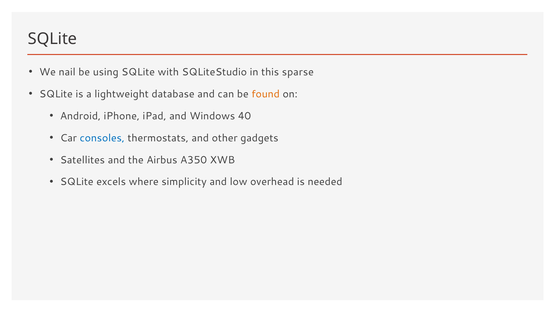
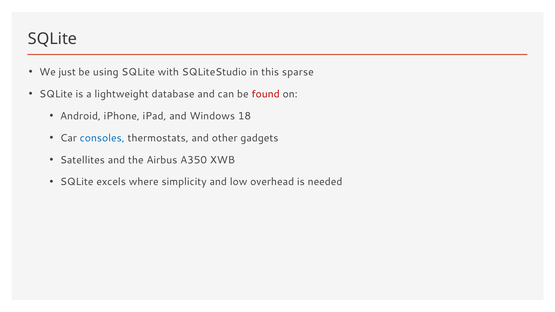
nail: nail -> just
found colour: orange -> red
40: 40 -> 18
